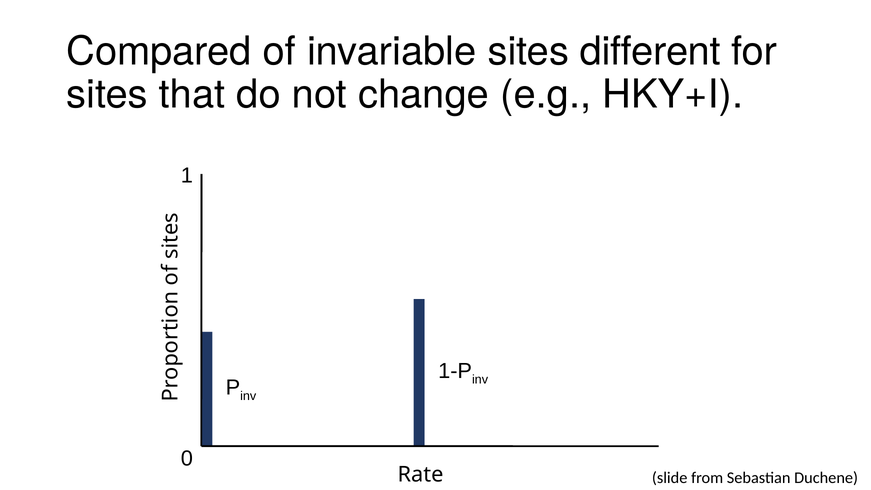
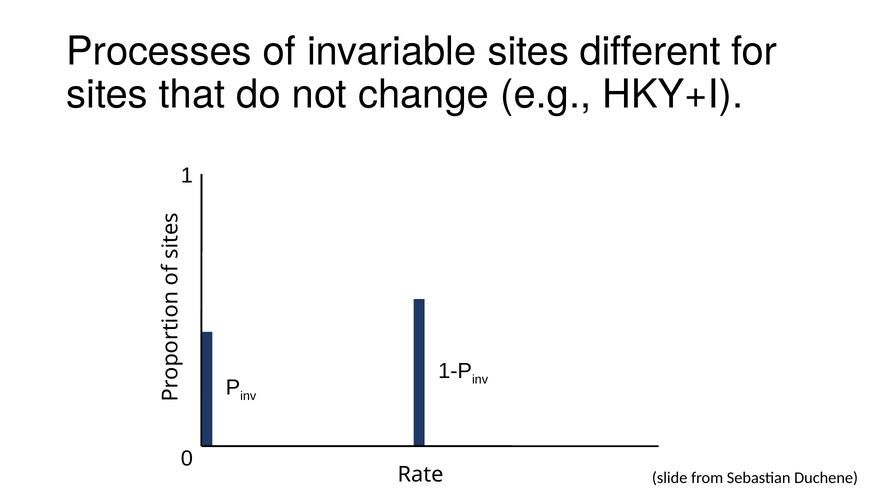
Compared: Compared -> Processes
